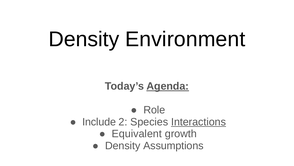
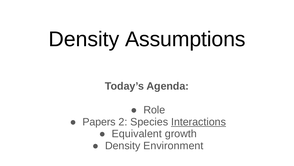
Environment: Environment -> Assumptions
Agenda underline: present -> none
Include: Include -> Papers
Assumptions: Assumptions -> Environment
